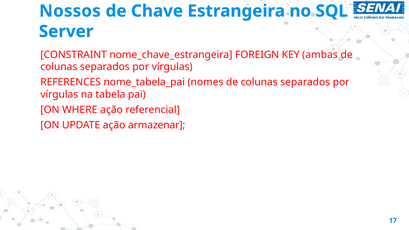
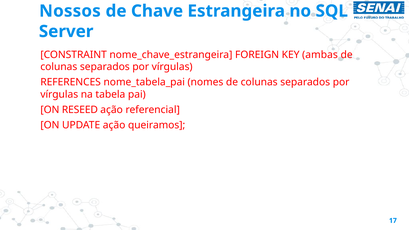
WHERE: WHERE -> RESEED
armazenar: armazenar -> queiramos
